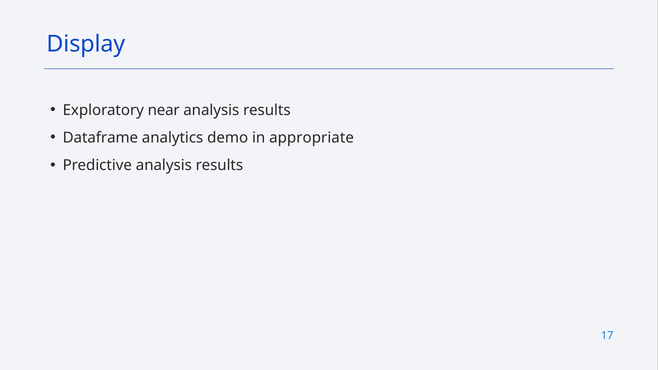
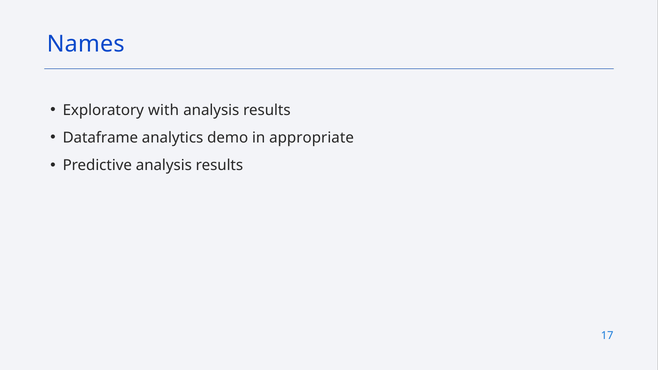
Display: Display -> Names
near: near -> with
